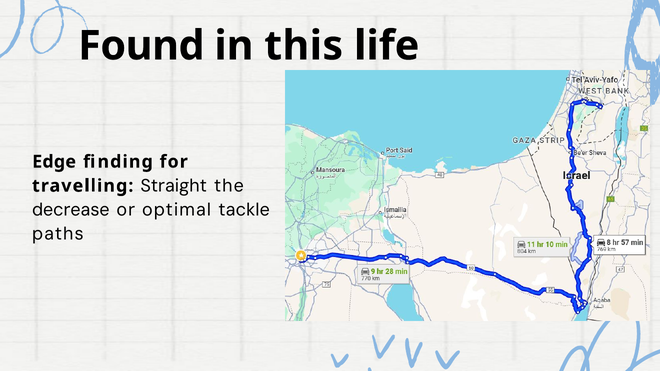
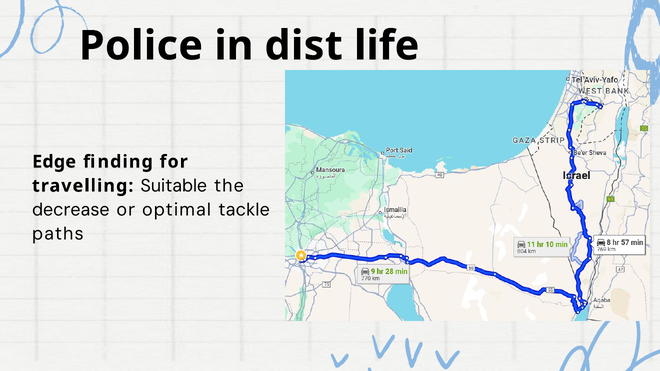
Found: Found -> Police
this: this -> dist
Straight: Straight -> Suitable
